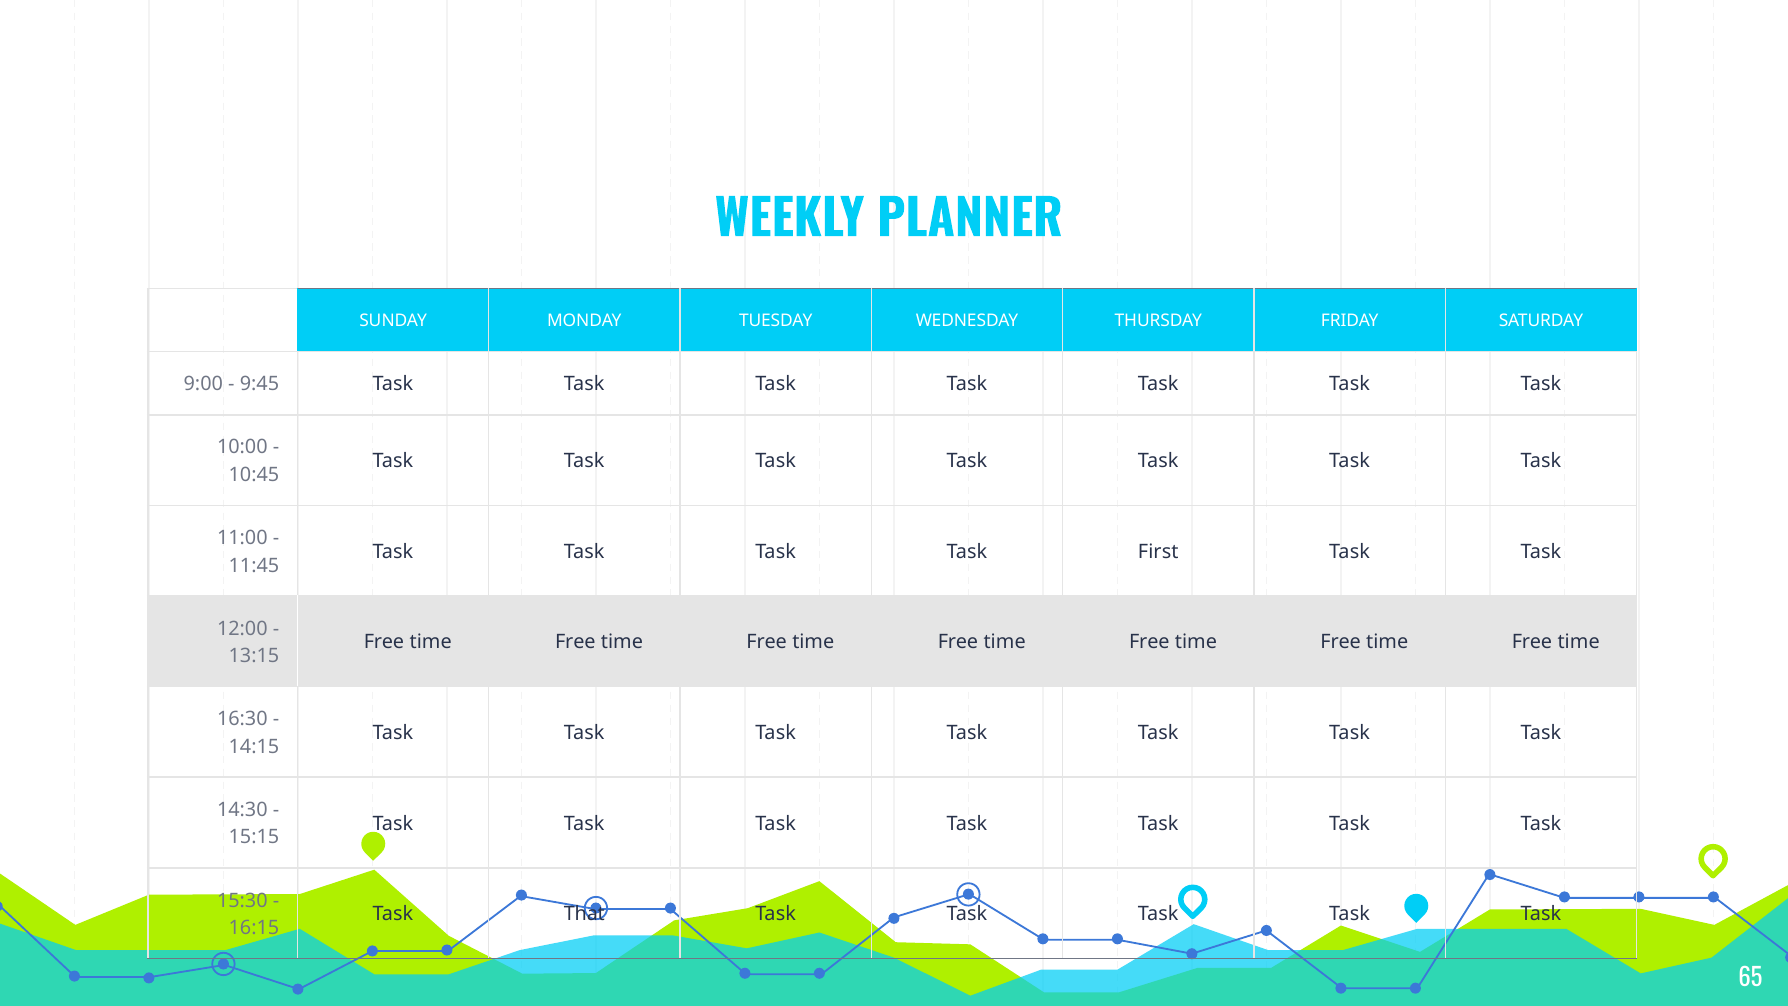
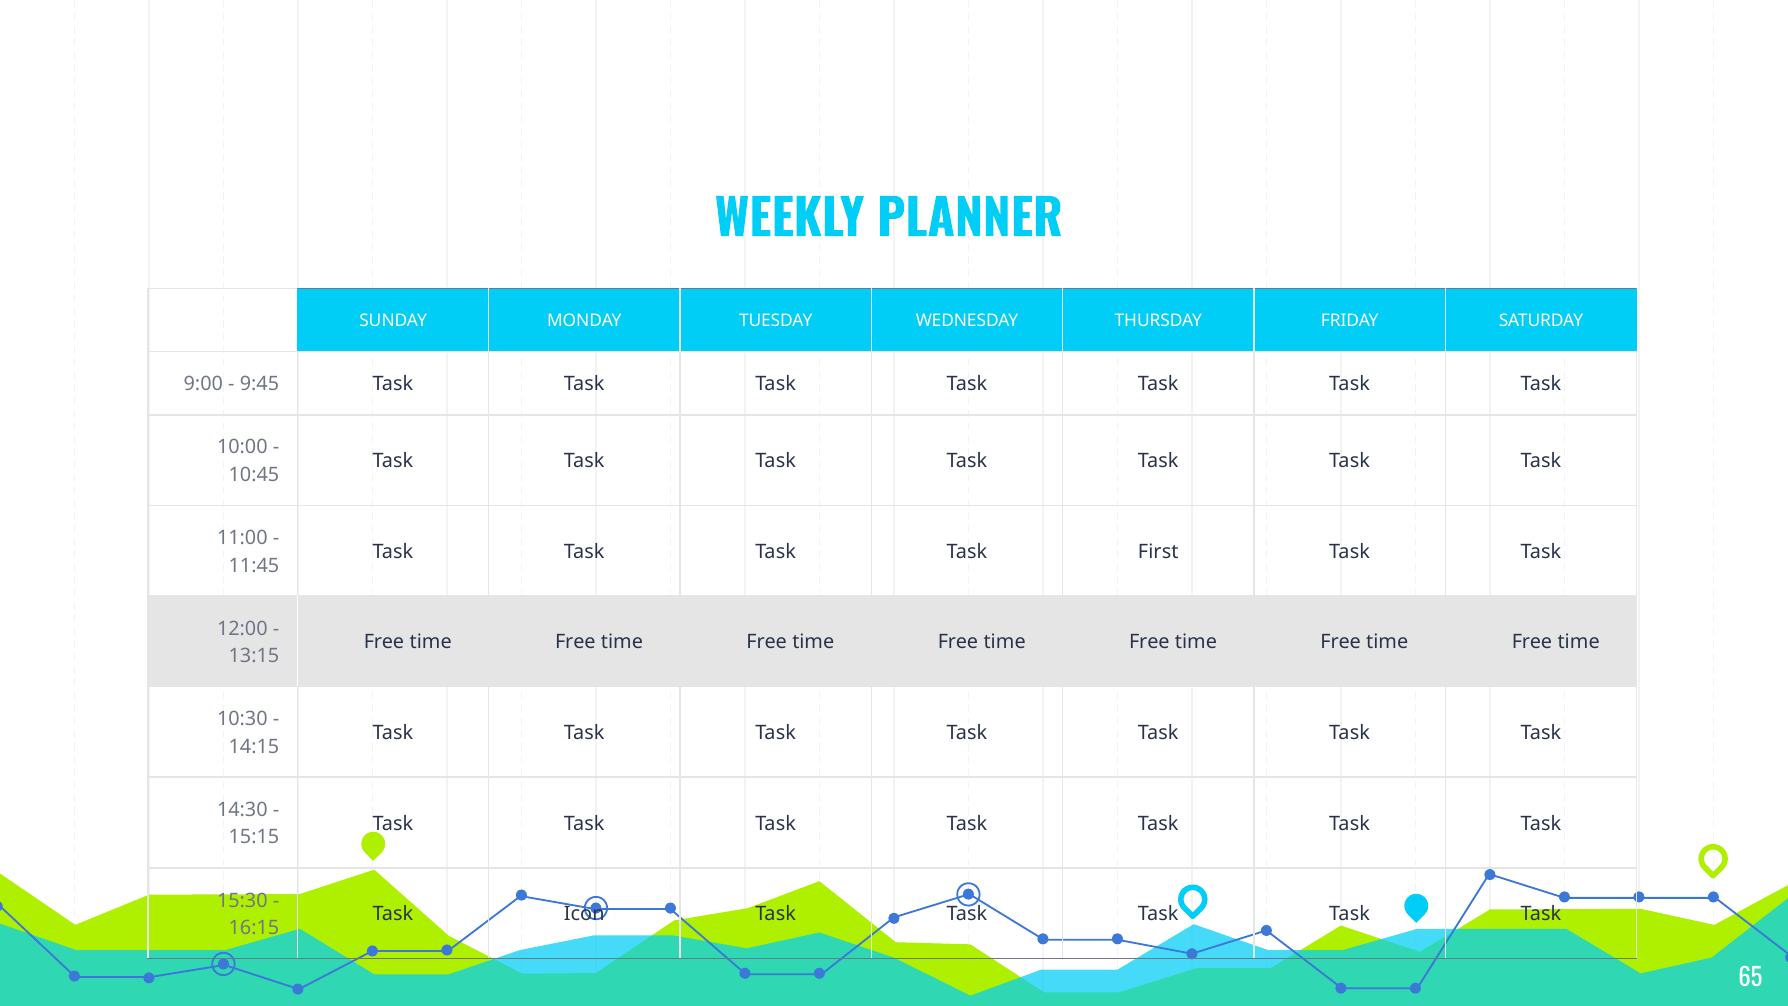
16:30: 16:30 -> 10:30
That: That -> Icon
